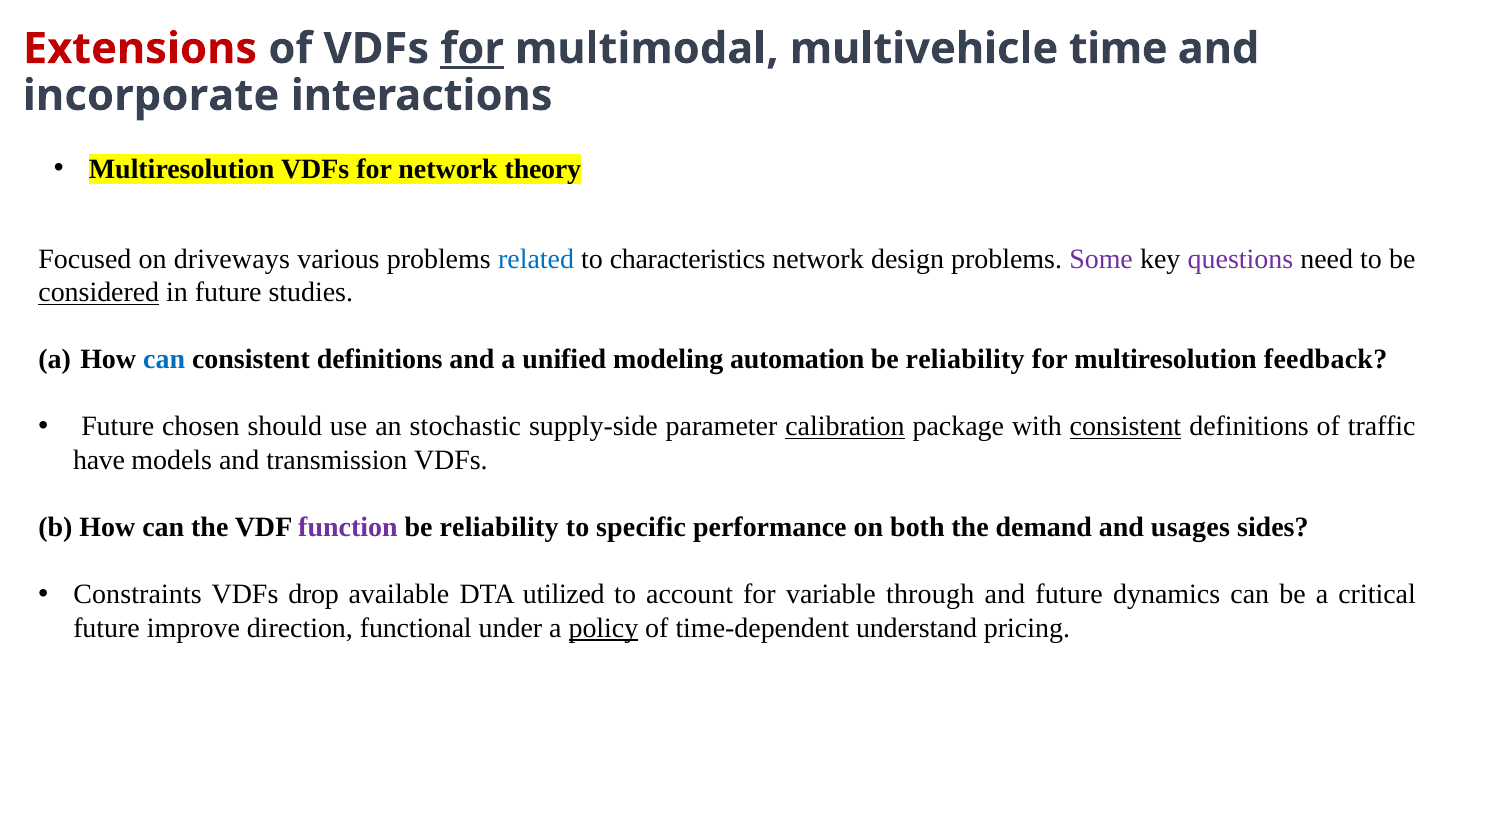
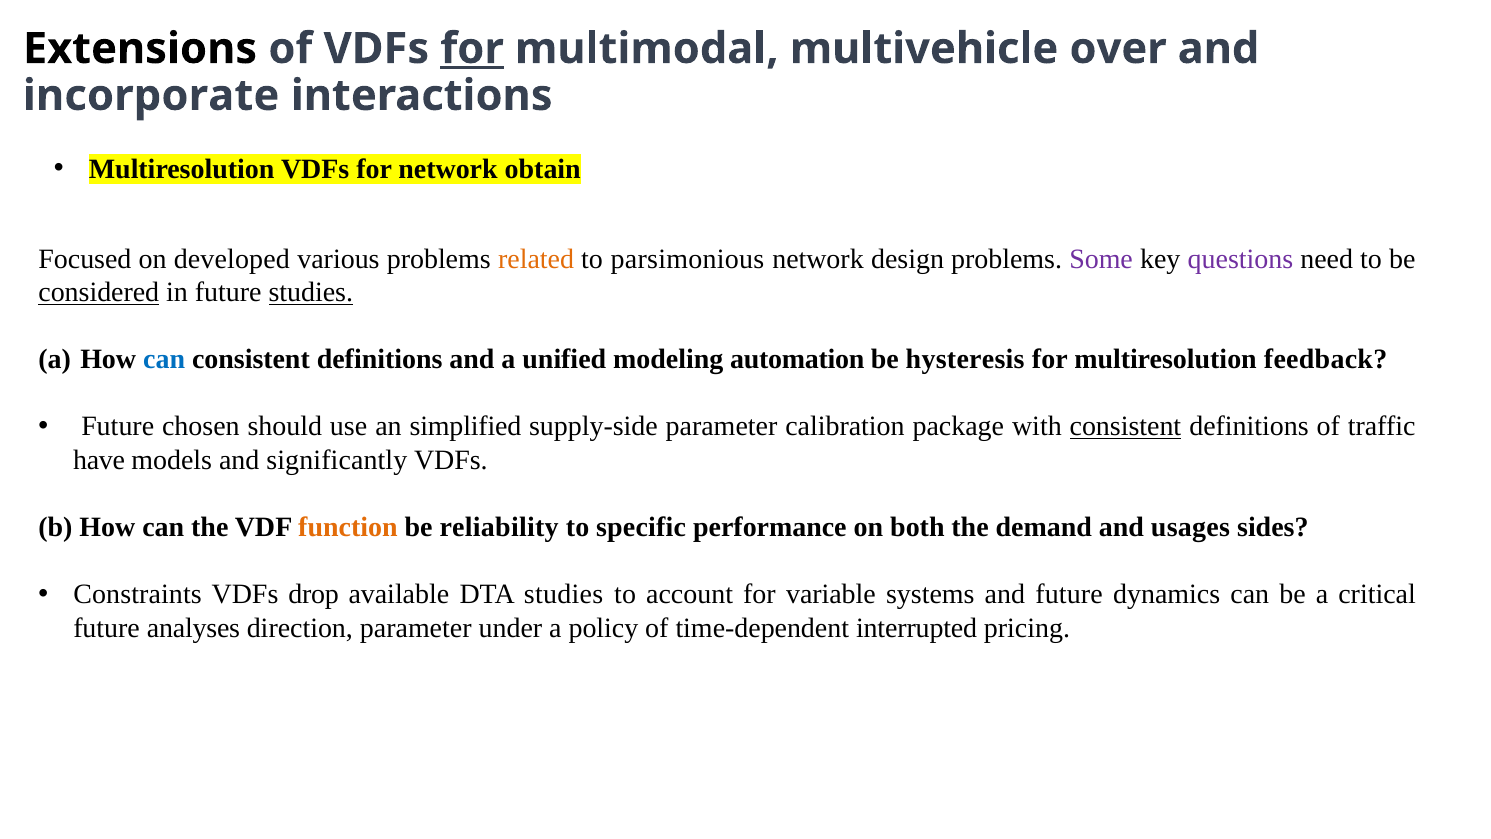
Extensions colour: red -> black
time: time -> over
theory: theory -> obtain
driveways: driveways -> developed
related colour: blue -> orange
characteristics: characteristics -> parsimonious
studies at (311, 292) underline: none -> present
reliability at (965, 359): reliability -> hysteresis
stochastic: stochastic -> simplified
calibration underline: present -> none
transmission: transmission -> significantly
function colour: purple -> orange
DTA utilized: utilized -> studies
through: through -> systems
improve: improve -> analyses
direction functional: functional -> parameter
policy underline: present -> none
understand: understand -> interrupted
